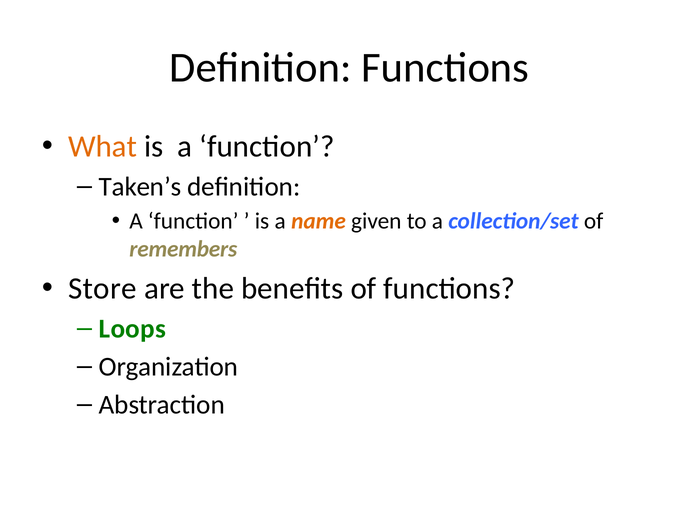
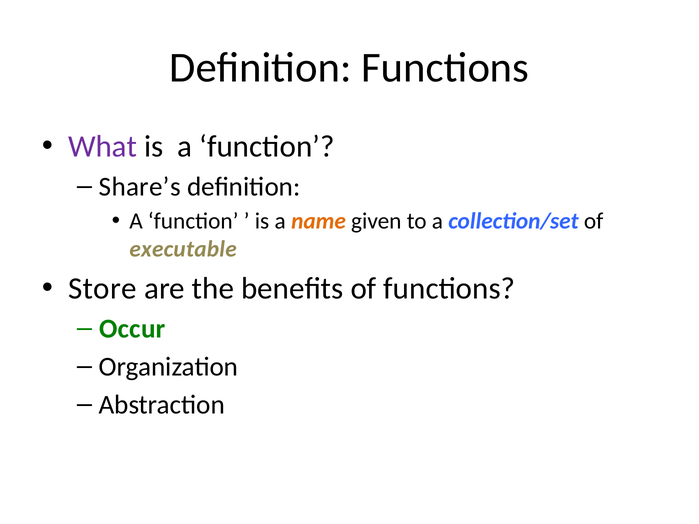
What colour: orange -> purple
Taken’s: Taken’s -> Share’s
remembers: remembers -> executable
Loops: Loops -> Occur
